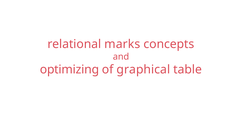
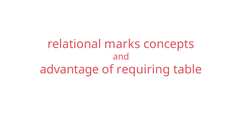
optimizing: optimizing -> advantage
graphical: graphical -> requiring
